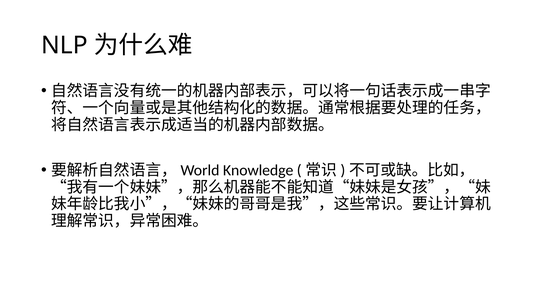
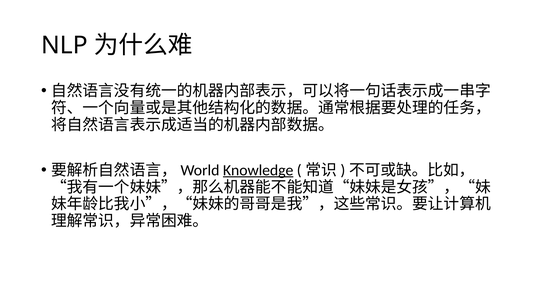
Knowledge underline: none -> present
